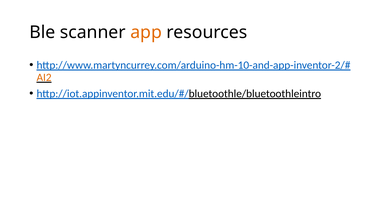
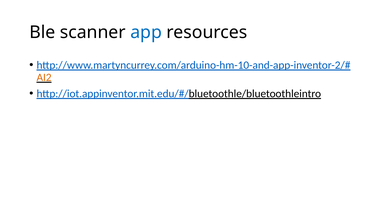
app colour: orange -> blue
